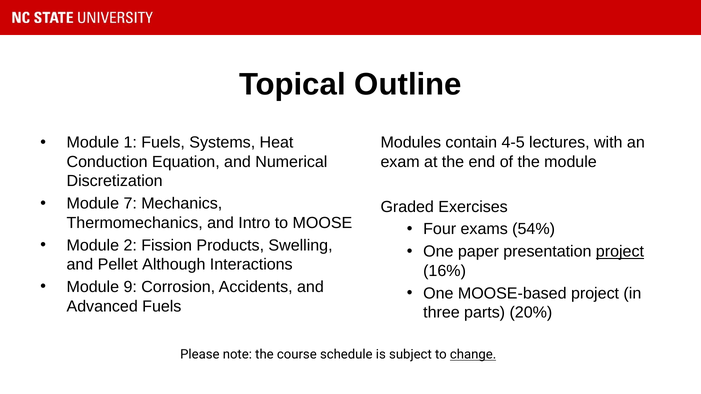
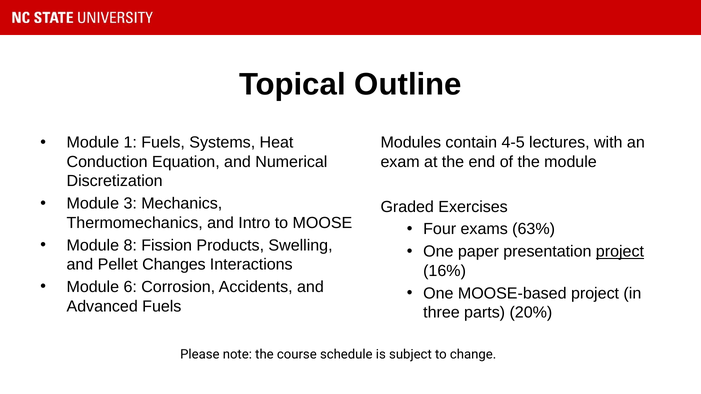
7: 7 -> 3
54%: 54% -> 63%
2: 2 -> 8
Although: Although -> Changes
9: 9 -> 6
change underline: present -> none
